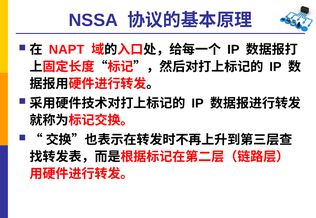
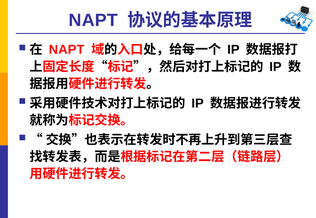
NSSA at (93, 20): NSSA -> NAPT
